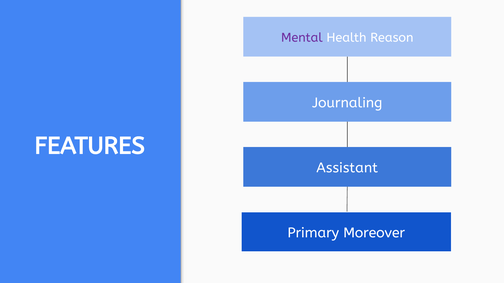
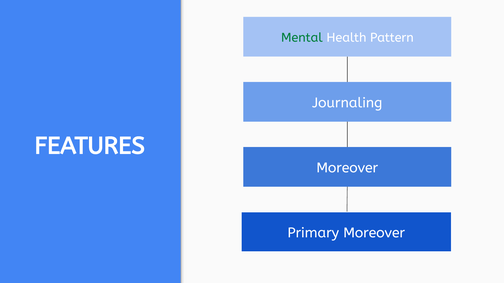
Mental colour: purple -> green
Reason: Reason -> Pattern
Assistant at (347, 168): Assistant -> Moreover
